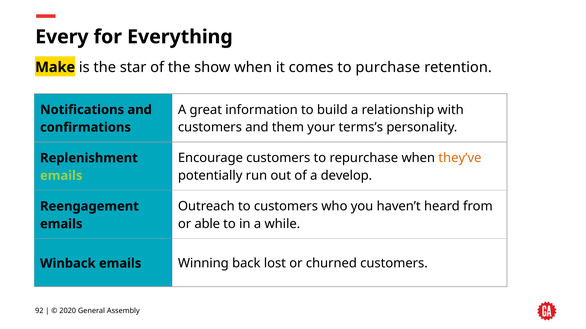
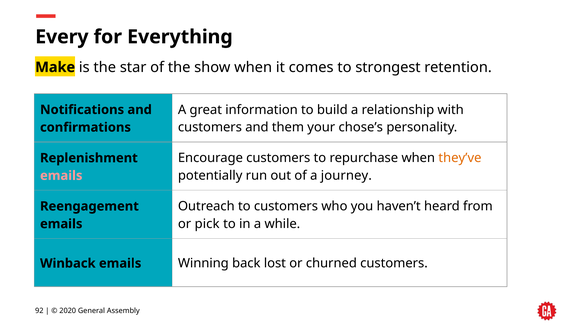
purchase: purchase -> strongest
terms’s: terms’s -> chose’s
develop: develop -> journey
emails at (61, 176) colour: light green -> pink
able: able -> pick
